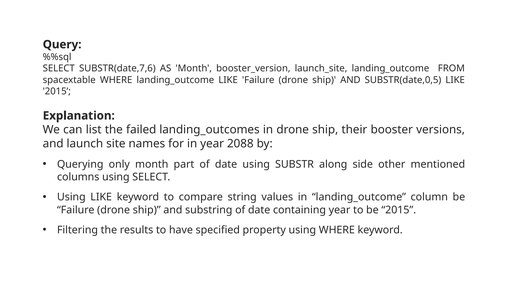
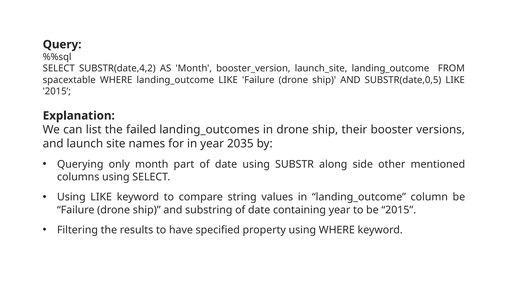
SUBSTR(date,7,6: SUBSTR(date,7,6 -> SUBSTR(date,4,2
2088: 2088 -> 2035
